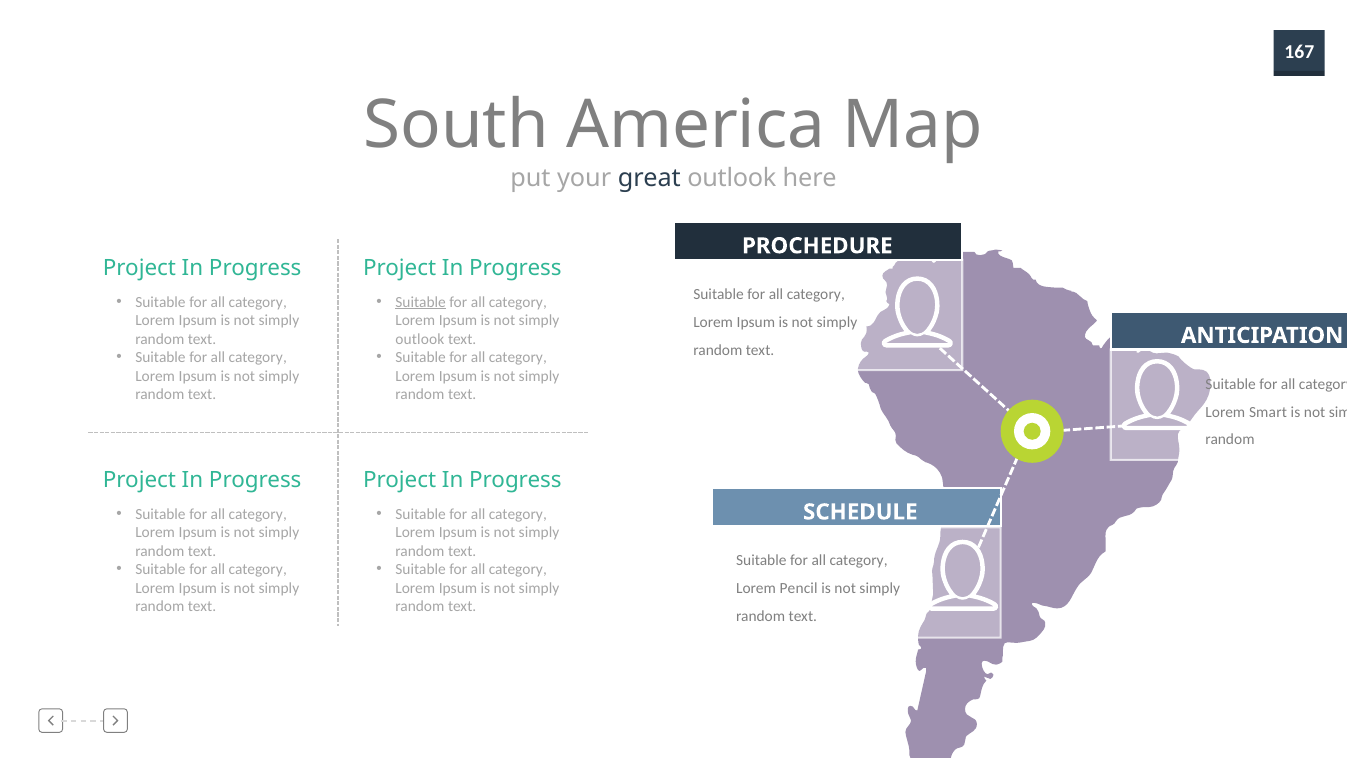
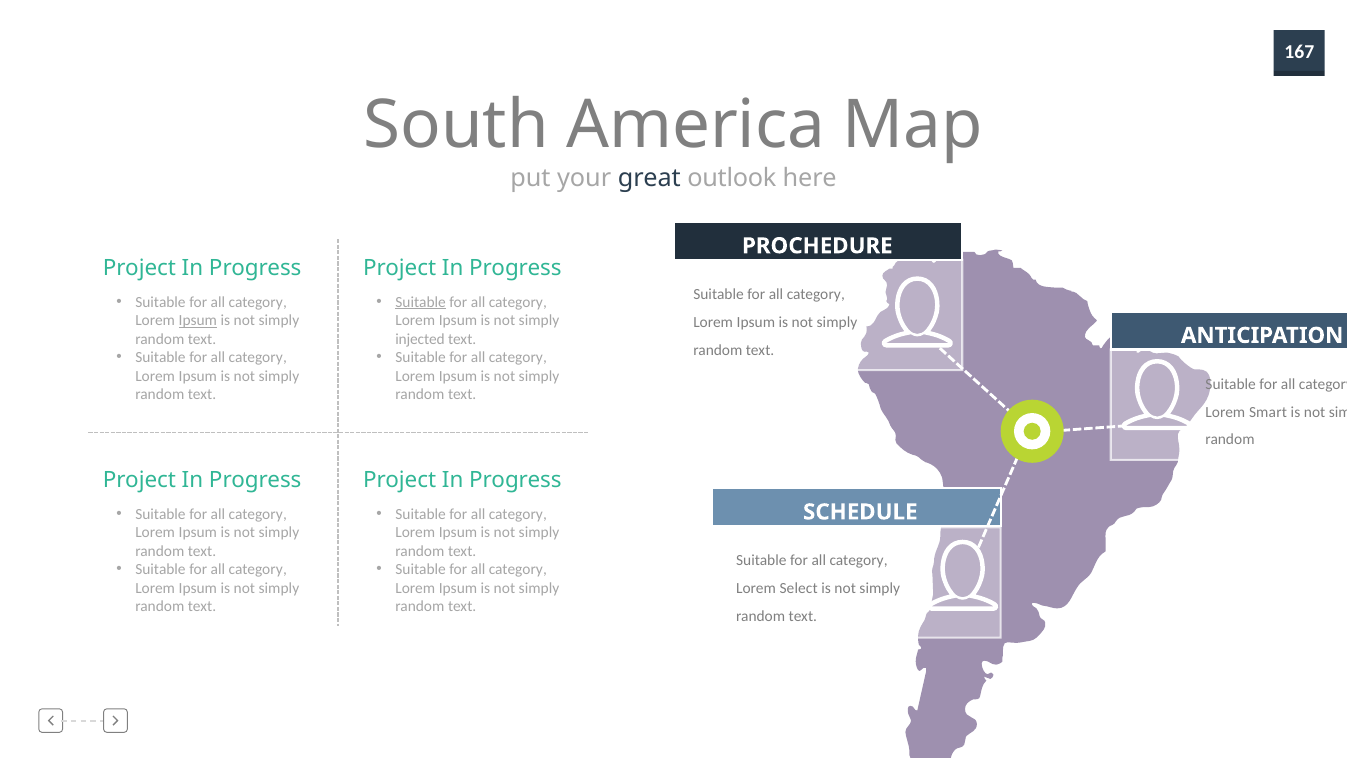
Ipsum at (198, 320) underline: none -> present
outlook at (420, 339): outlook -> injected
Pencil: Pencil -> Select
